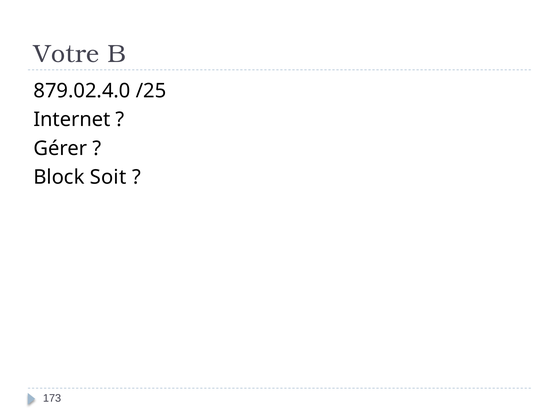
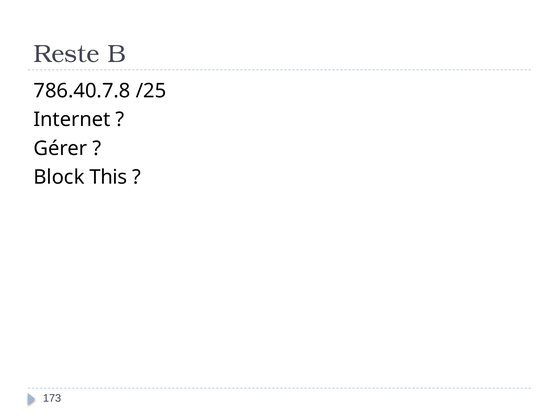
Votre: Votre -> Reste
879.02.4.0: 879.02.4.0 -> 786.40.7.8
Soit: Soit -> This
